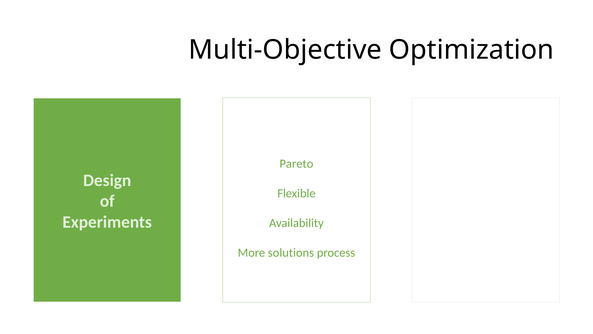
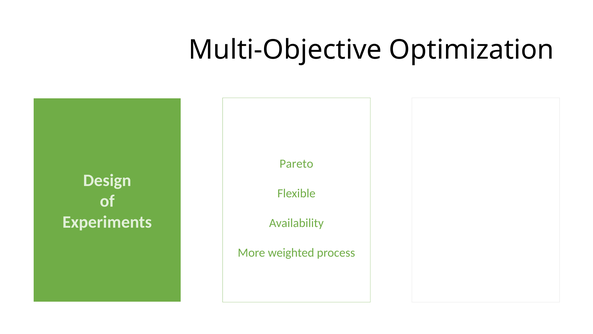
solutions: solutions -> weighted
